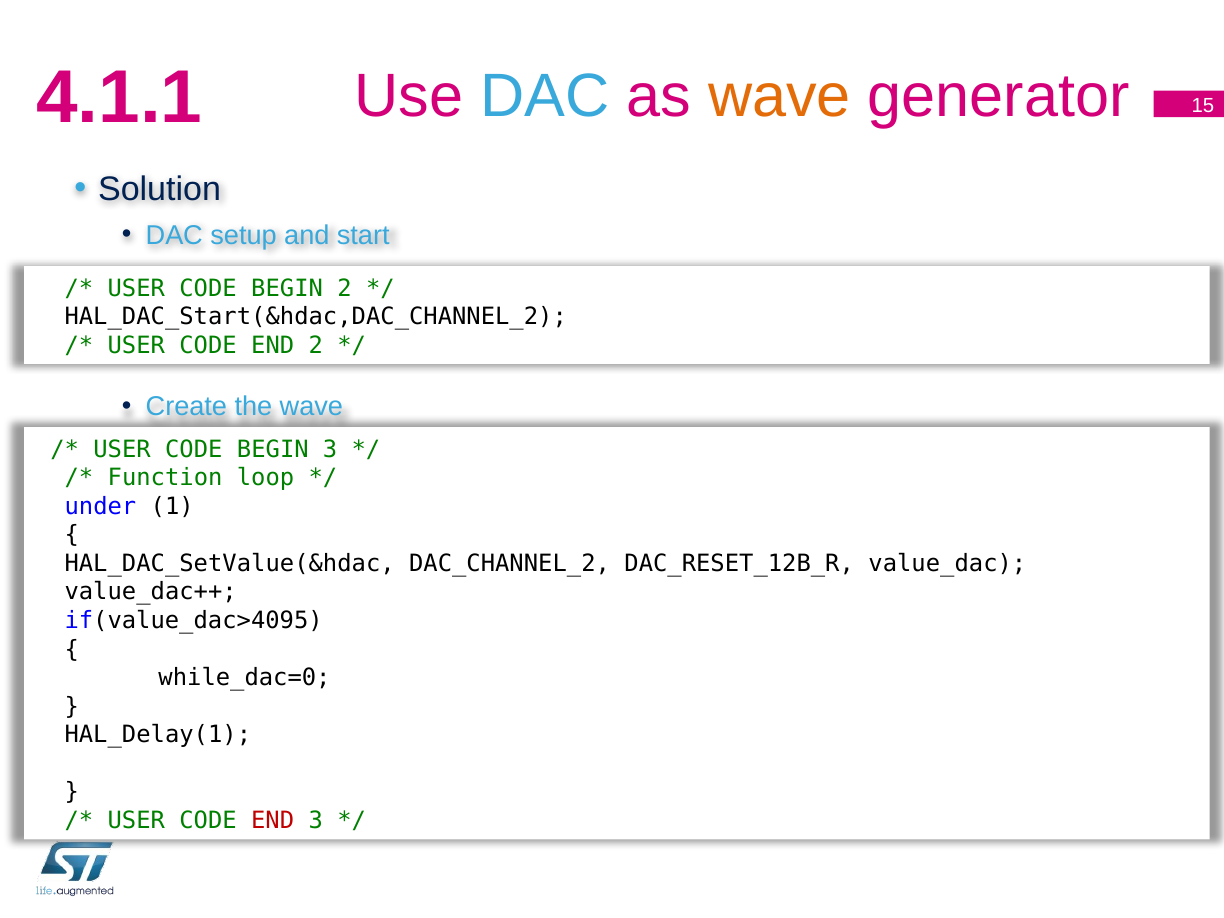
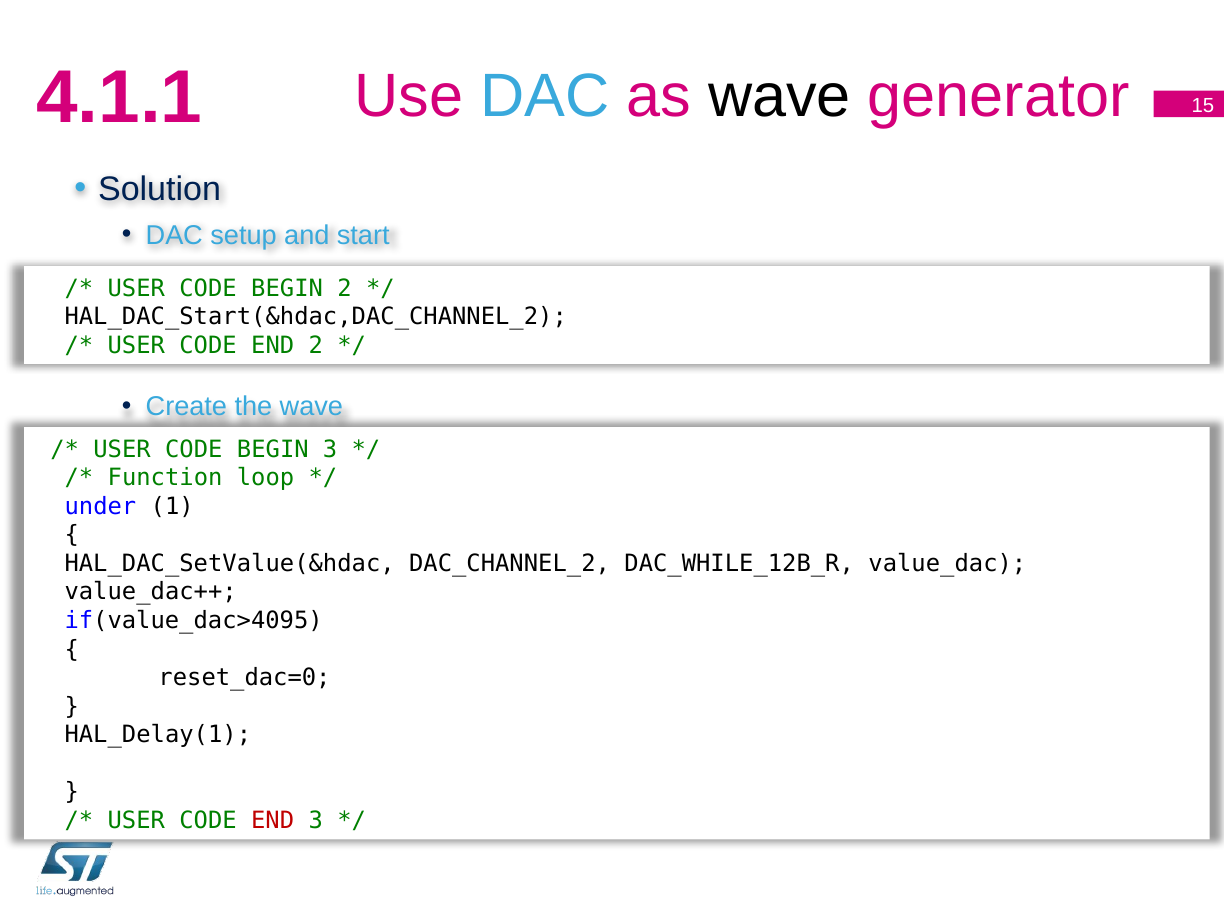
wave at (779, 96) colour: orange -> black
DAC_RESET_12B_R: DAC_RESET_12B_R -> DAC_WHILE_12B_R
while_dac=0: while_dac=0 -> reset_dac=0
